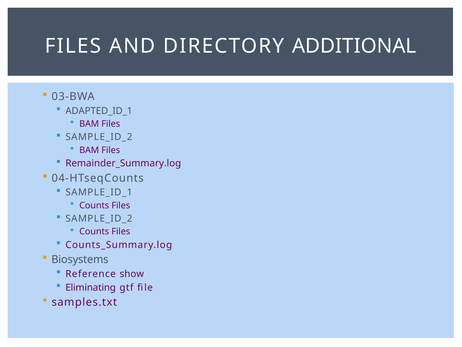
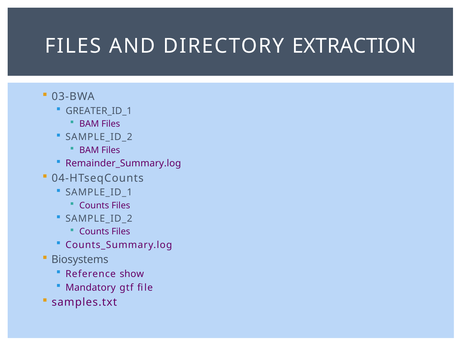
ADDITIONAL: ADDITIONAL -> EXTRACTION
ADAPTED_ID_1: ADAPTED_ID_1 -> GREATER_ID_1
Eliminating: Eliminating -> Mandatory
